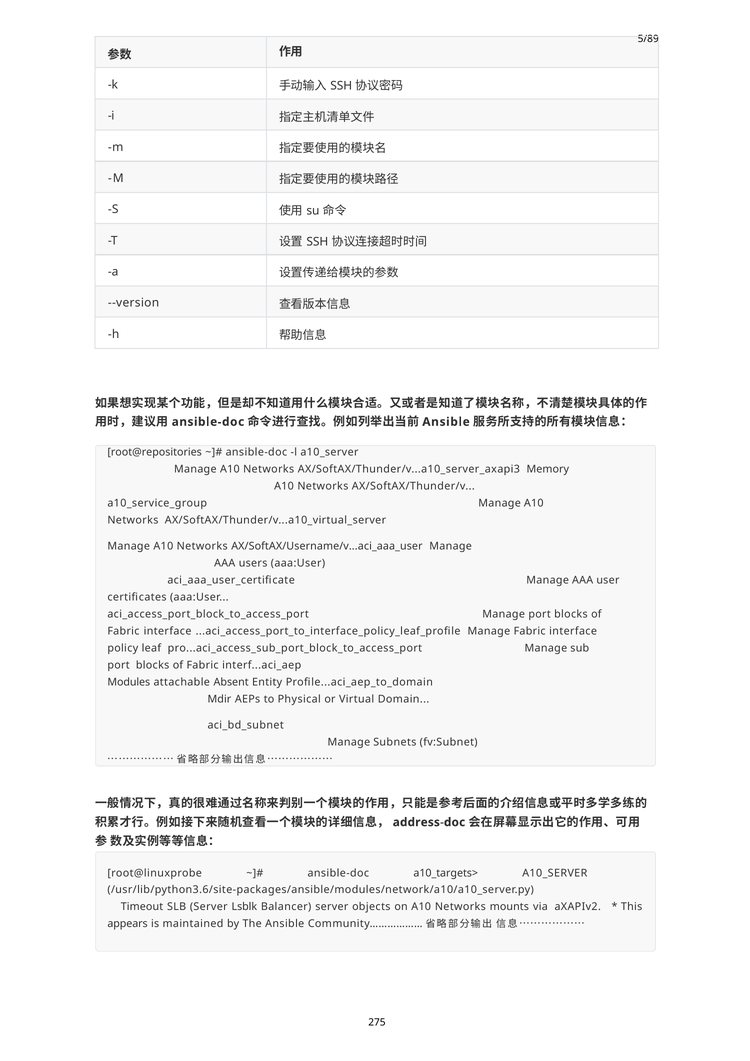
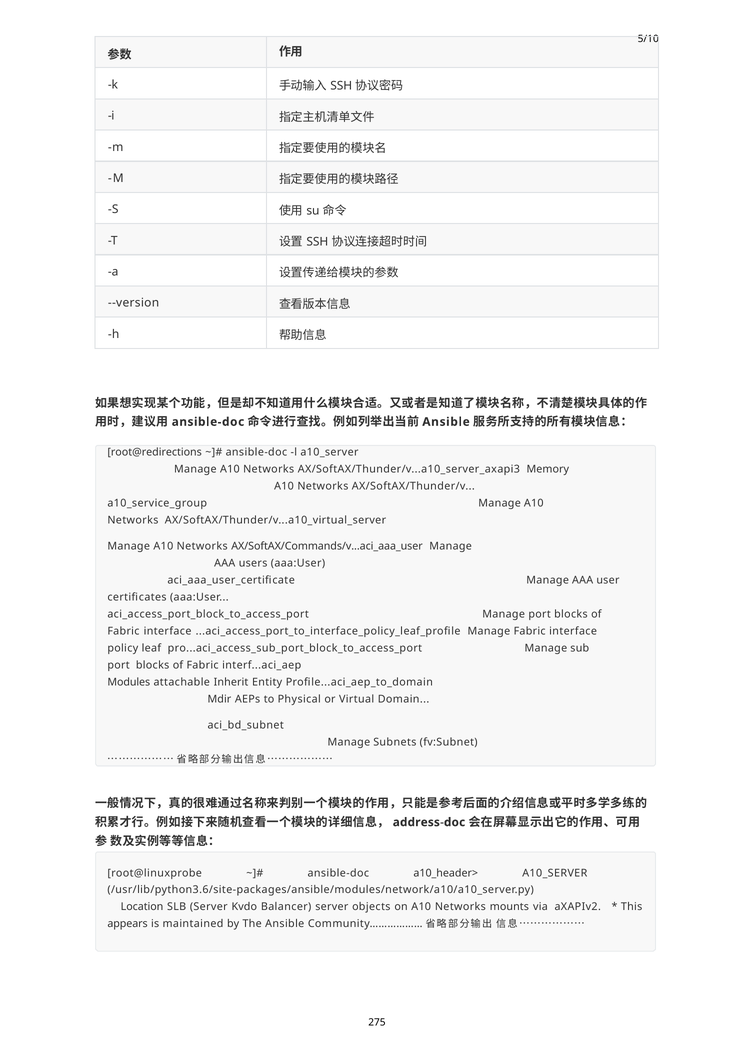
5/89: 5/89 -> 5/10
root@repositories: root@repositories -> root@redirections
AX/SoftAX/Username/v...aci_aaa_user: AX/SoftAX/Username/v...aci_aaa_user -> AX/SoftAX/Commands/v...aci_aaa_user
Absent: Absent -> Inherit
a10_targets>: a10_targets> -> a10_header>
Timeout: Timeout -> Location
Lsblk: Lsblk -> Kvdo
